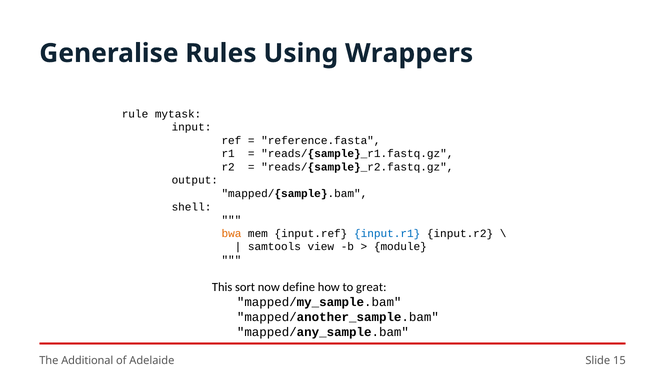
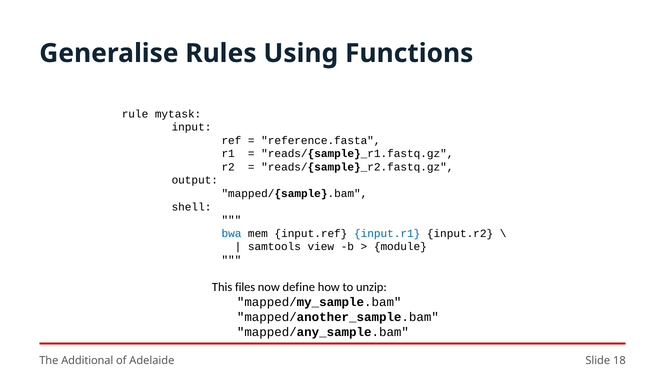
Wrappers: Wrappers -> Functions
bwa colour: orange -> blue
sort: sort -> files
great: great -> unzip
15: 15 -> 18
